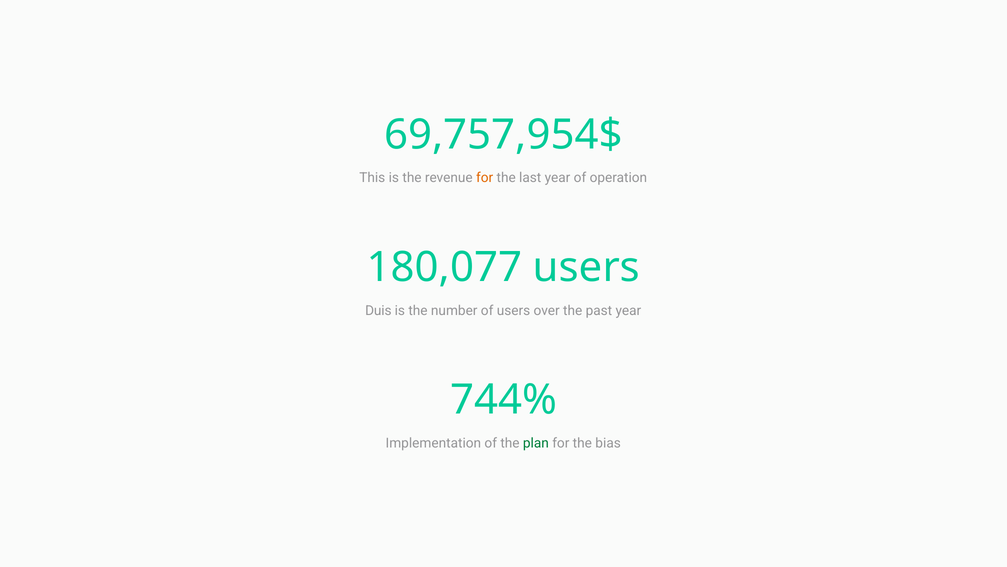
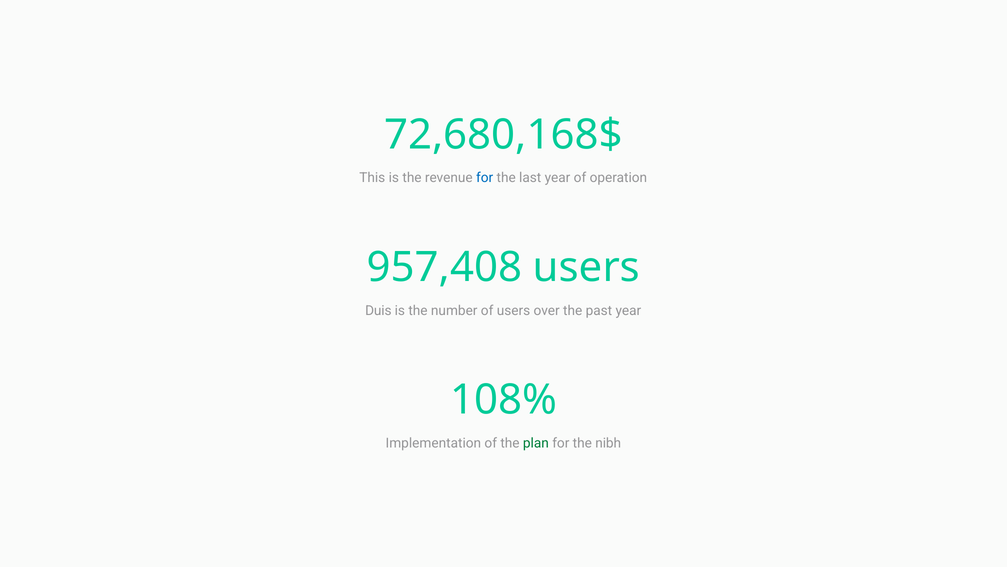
69,757,954$: 69,757,954$ -> 72,680,168$
for at (485, 178) colour: orange -> blue
180,077: 180,077 -> 957,408
744%: 744% -> 108%
bias: bias -> nibh
